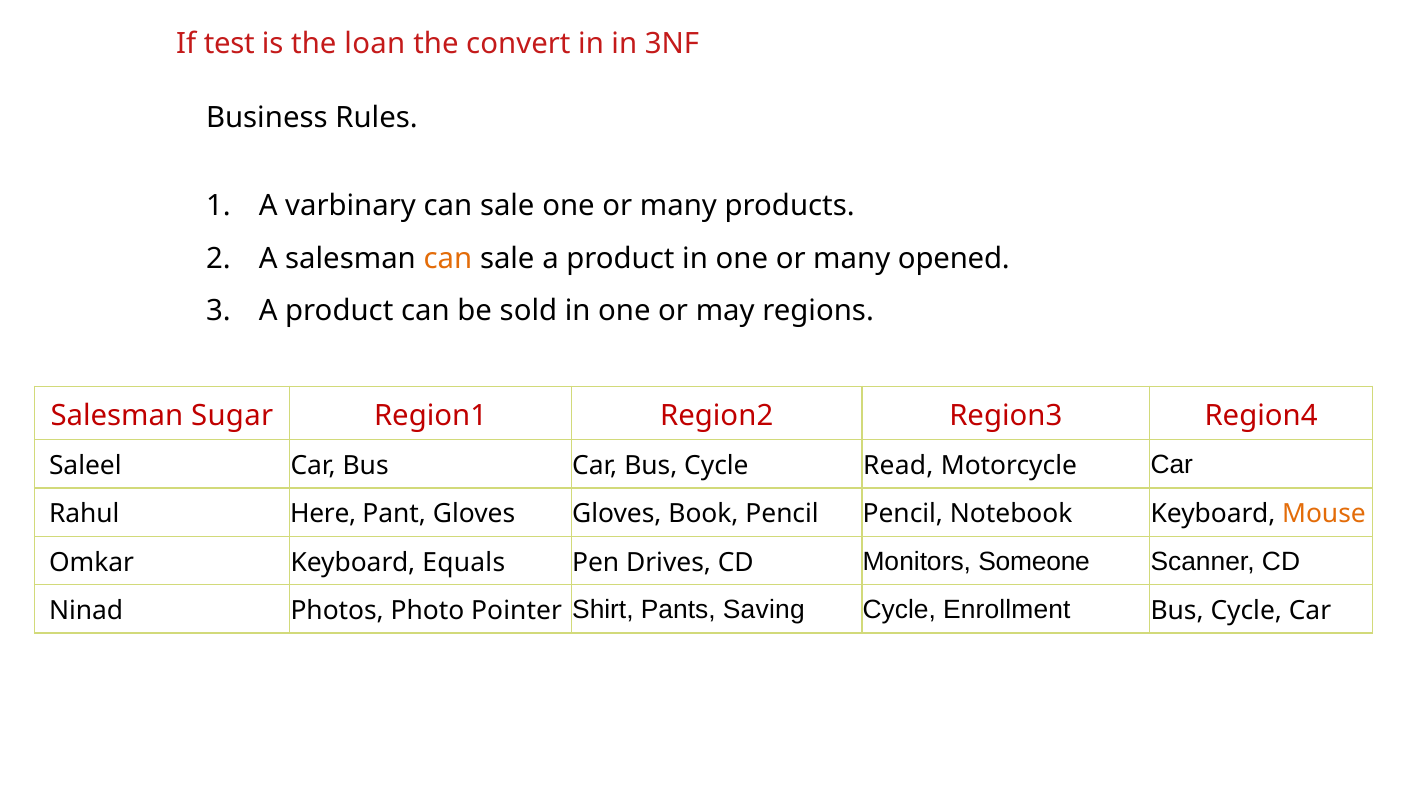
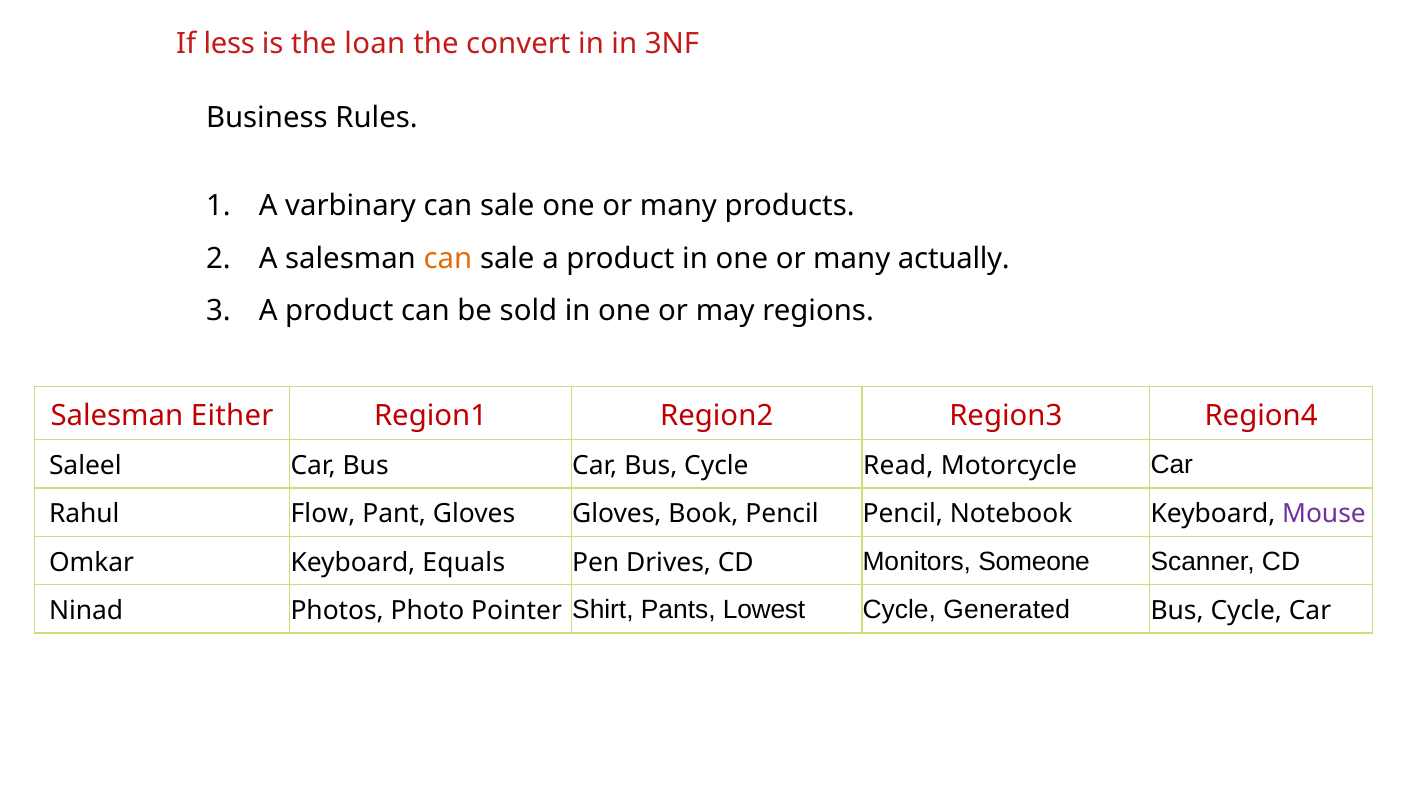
test: test -> less
opened: opened -> actually
Sugar: Sugar -> Either
Here: Here -> Flow
Mouse colour: orange -> purple
Saving: Saving -> Lowest
Enrollment: Enrollment -> Generated
